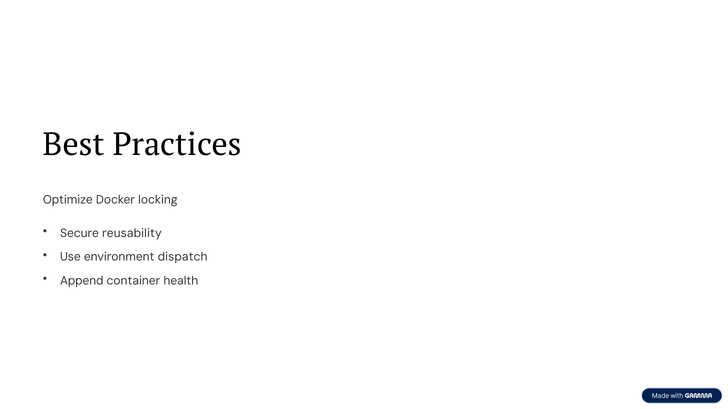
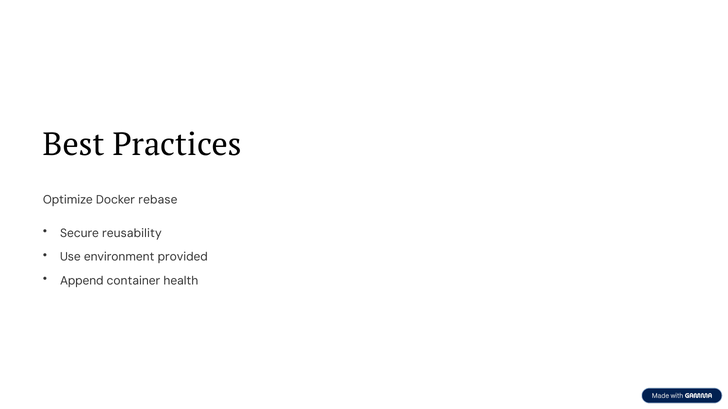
locking: locking -> rebase
dispatch: dispatch -> provided
